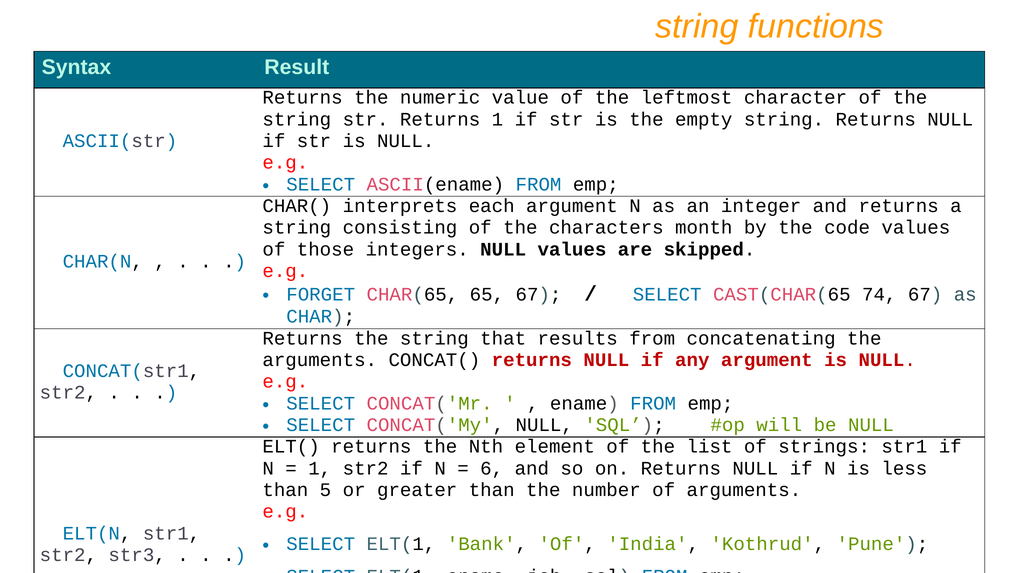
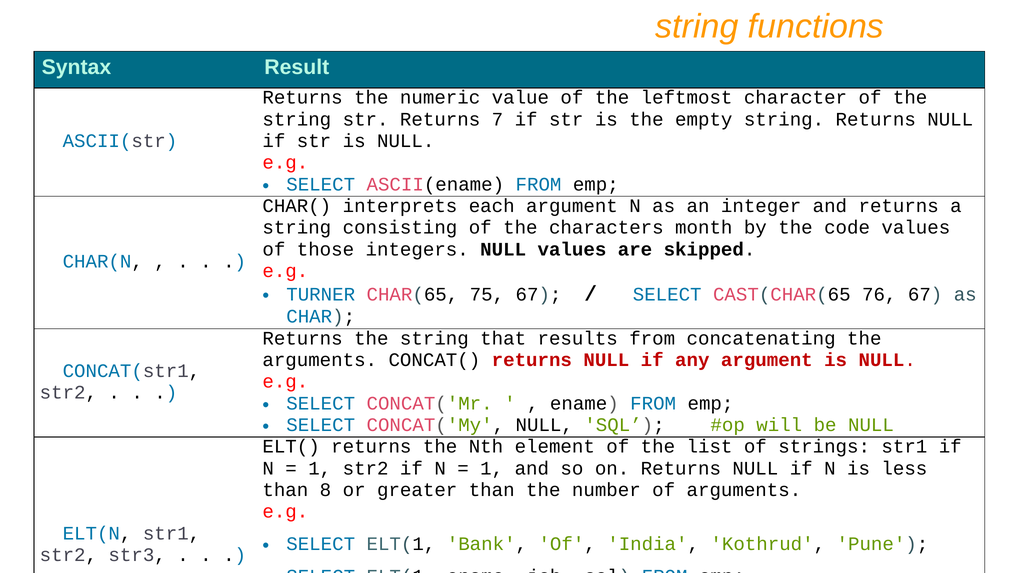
Returns 1: 1 -> 7
FORGET: FORGET -> TURNER
65: 65 -> 75
74: 74 -> 76
6 at (492, 468): 6 -> 1
5: 5 -> 8
